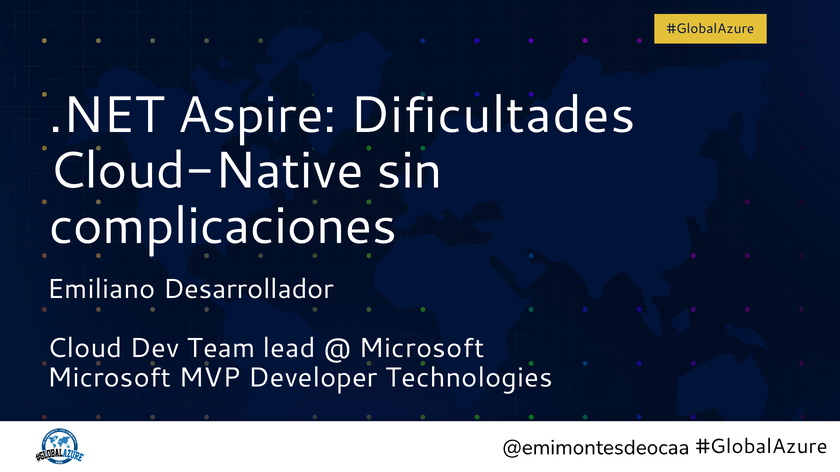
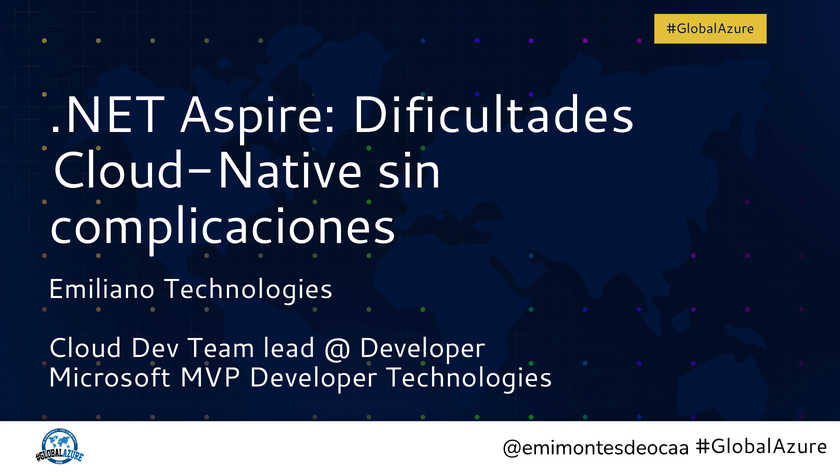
Emiliano Desarrollador: Desarrollador -> Technologies
Microsoft at (422, 349): Microsoft -> Developer
